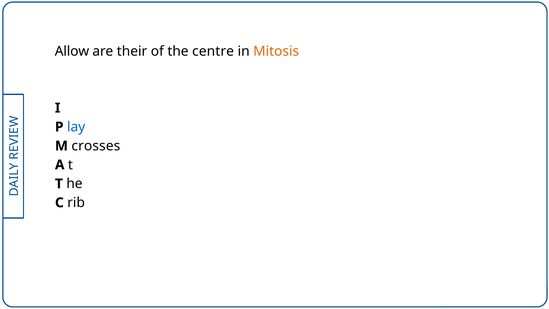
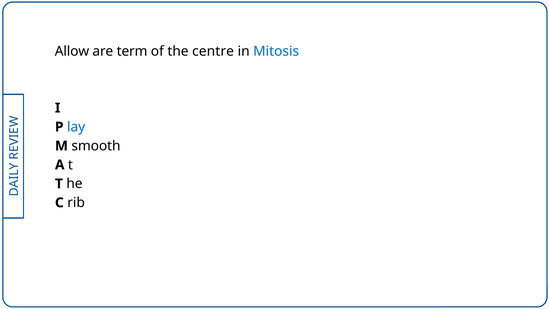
their: their -> term
Mitosis colour: orange -> blue
crosses: crosses -> smooth
